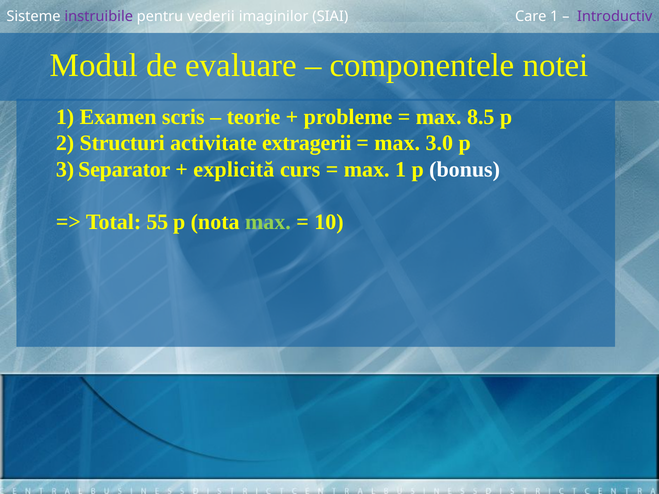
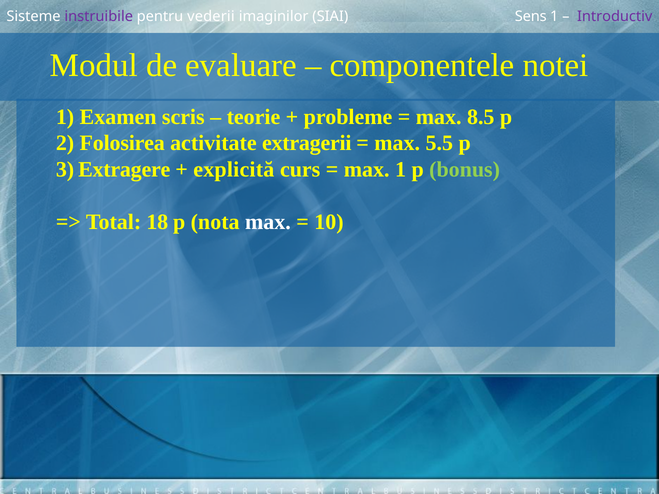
Care: Care -> Sens
Structuri: Structuri -> Folosirea
3.0: 3.0 -> 5.5
Separator: Separator -> Extragere
bonus colour: white -> light green
55: 55 -> 18
max at (268, 222) colour: light green -> white
